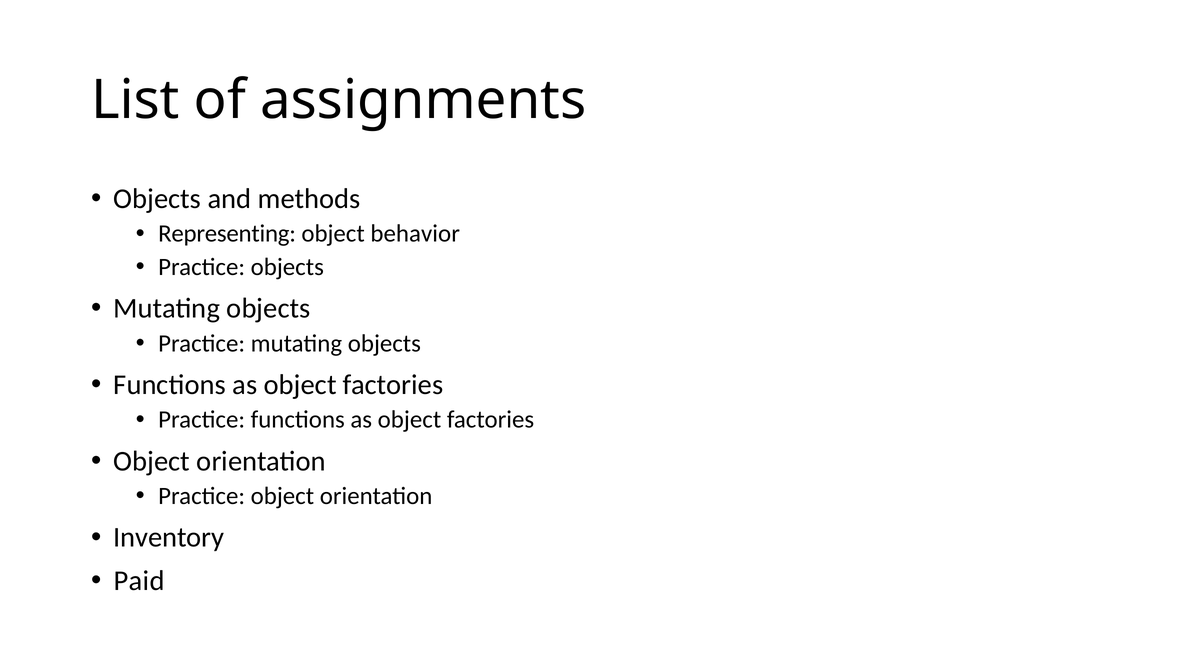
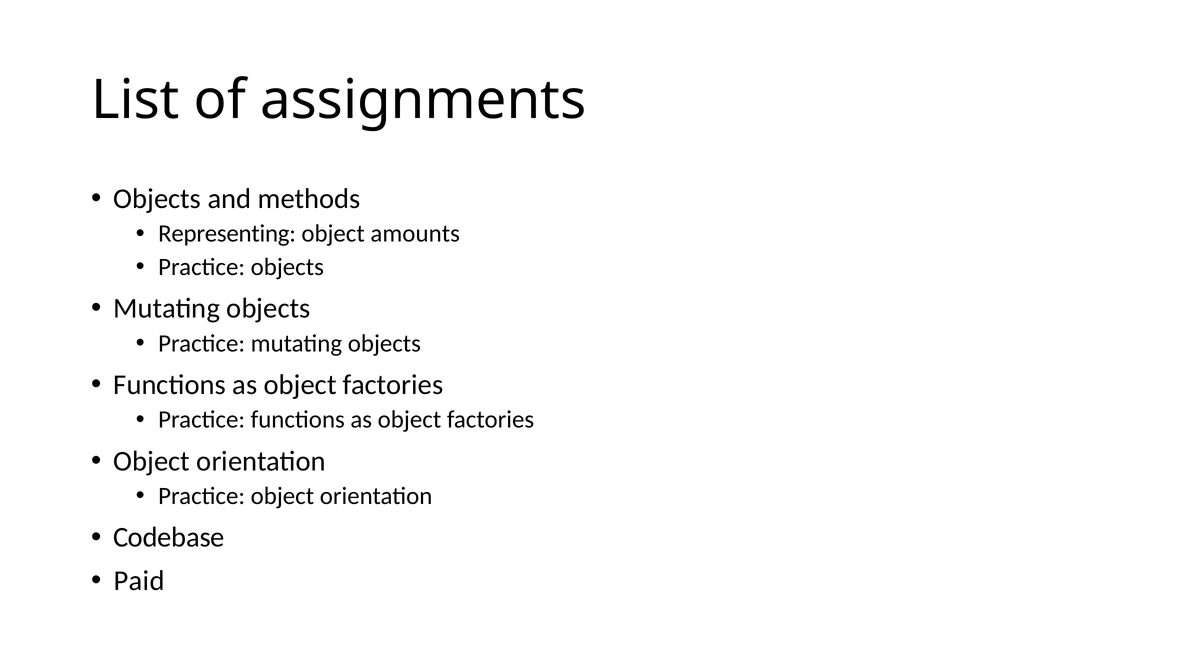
behavior: behavior -> amounts
Inventory: Inventory -> Codebase
